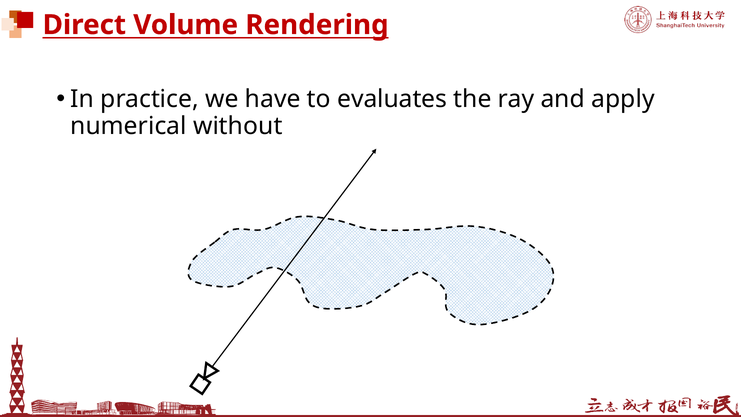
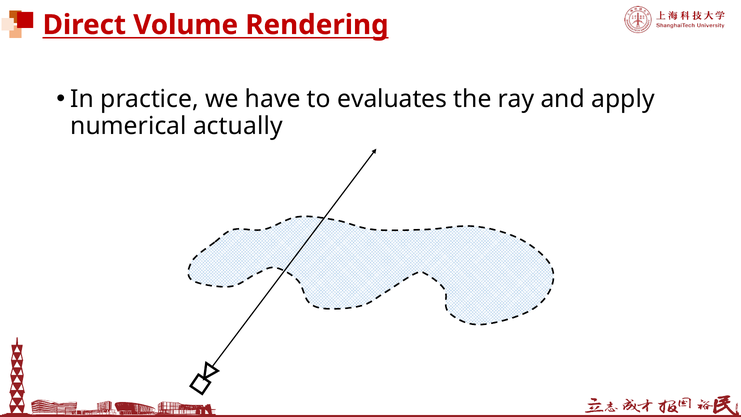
without: without -> actually
